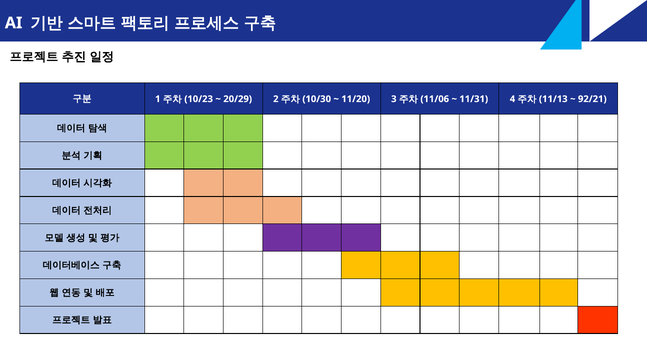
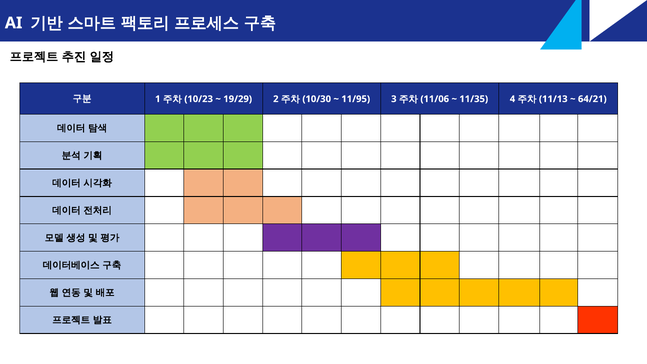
20/29: 20/29 -> 19/29
11/20: 11/20 -> 11/95
11/31: 11/31 -> 11/35
92/21: 92/21 -> 64/21
